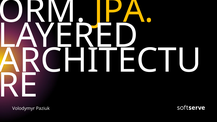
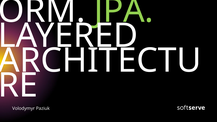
JPA colour: yellow -> light green
